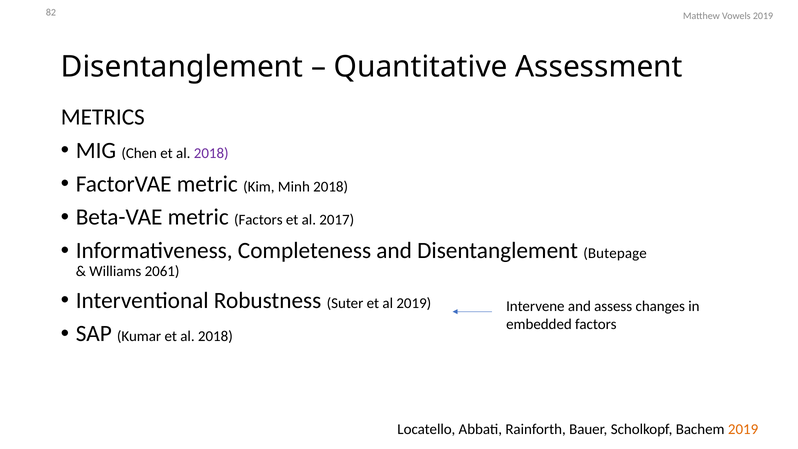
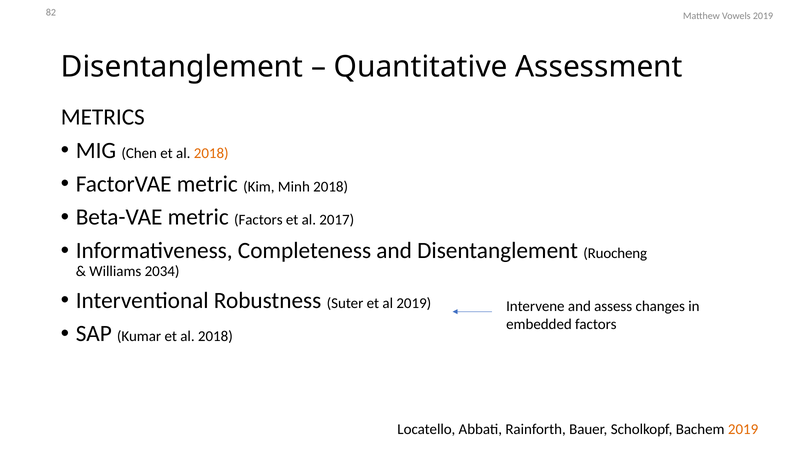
2018 at (211, 153) colour: purple -> orange
Butepage: Butepage -> Ruocheng
2061: 2061 -> 2034
